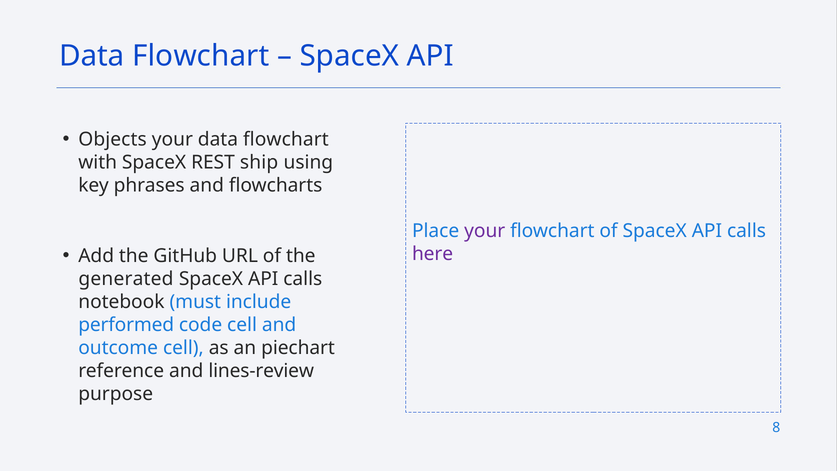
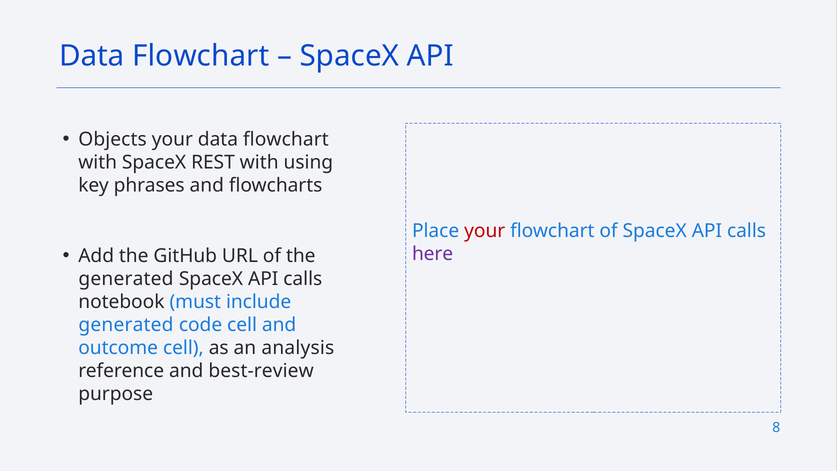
REST ship: ship -> with
your at (485, 231) colour: purple -> red
performed at (126, 325): performed -> generated
piechart: piechart -> analysis
lines-review: lines-review -> best-review
